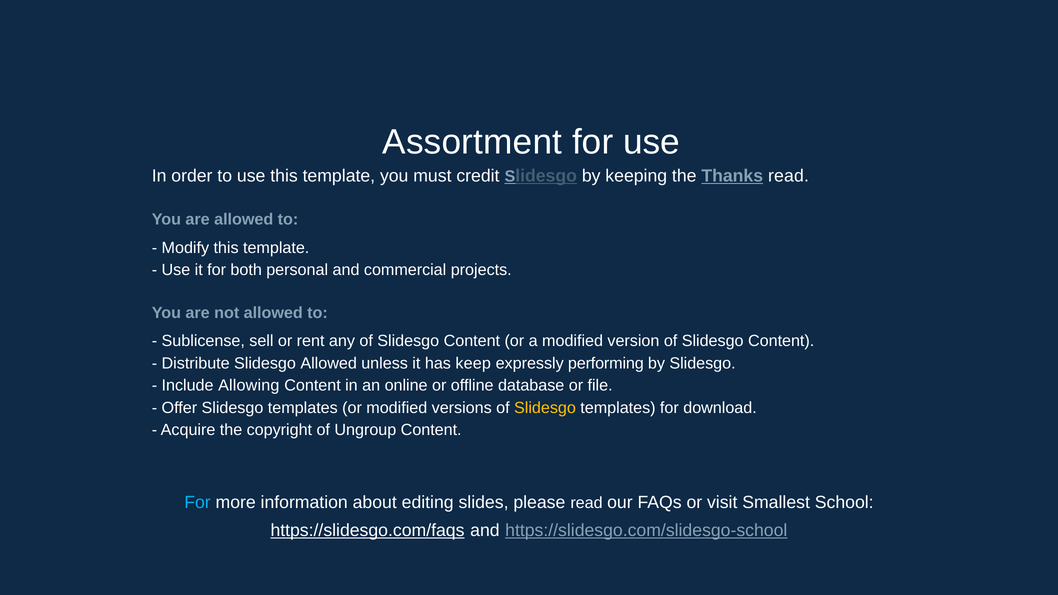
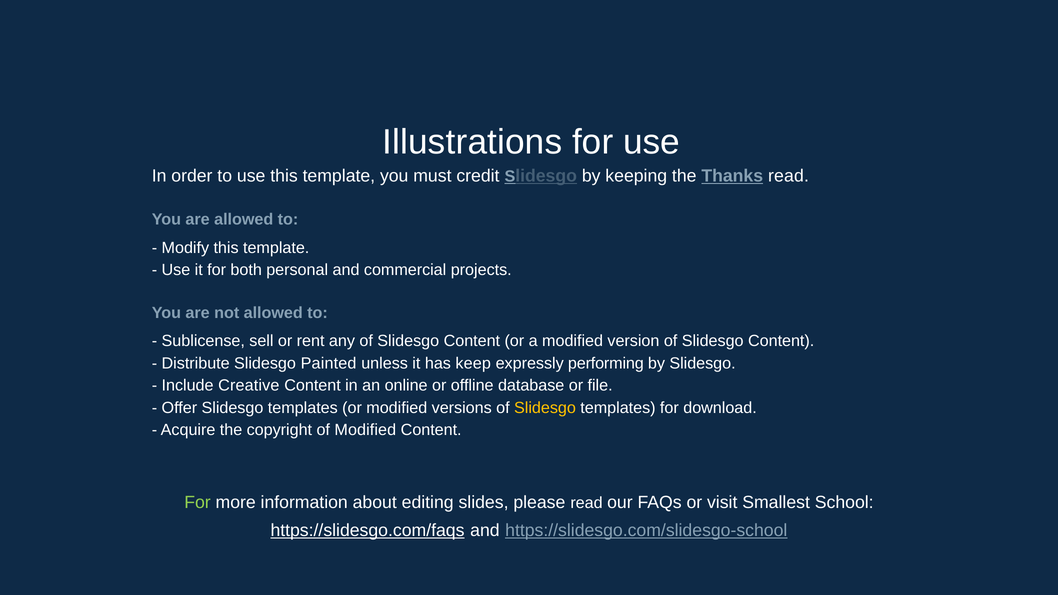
Assortment: Assortment -> Illustrations
Slidesgo Allowed: Allowed -> Painted
Allowing: Allowing -> Creative
of Ungroup: Ungroup -> Modified
For at (197, 503) colour: light blue -> light green
